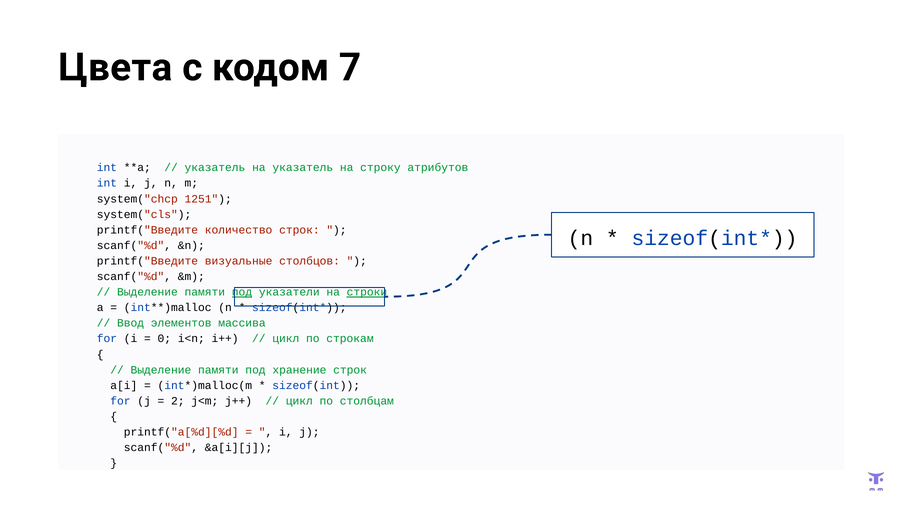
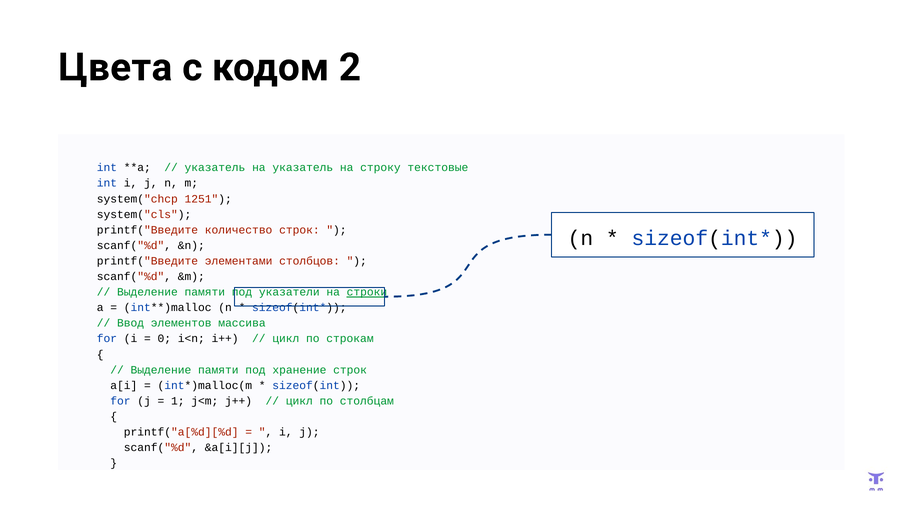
7: 7 -> 2
атрибутов: атрибутов -> текстовые
визуальные: визуальные -> элементами
под at (242, 292) underline: present -> none
2: 2 -> 1
